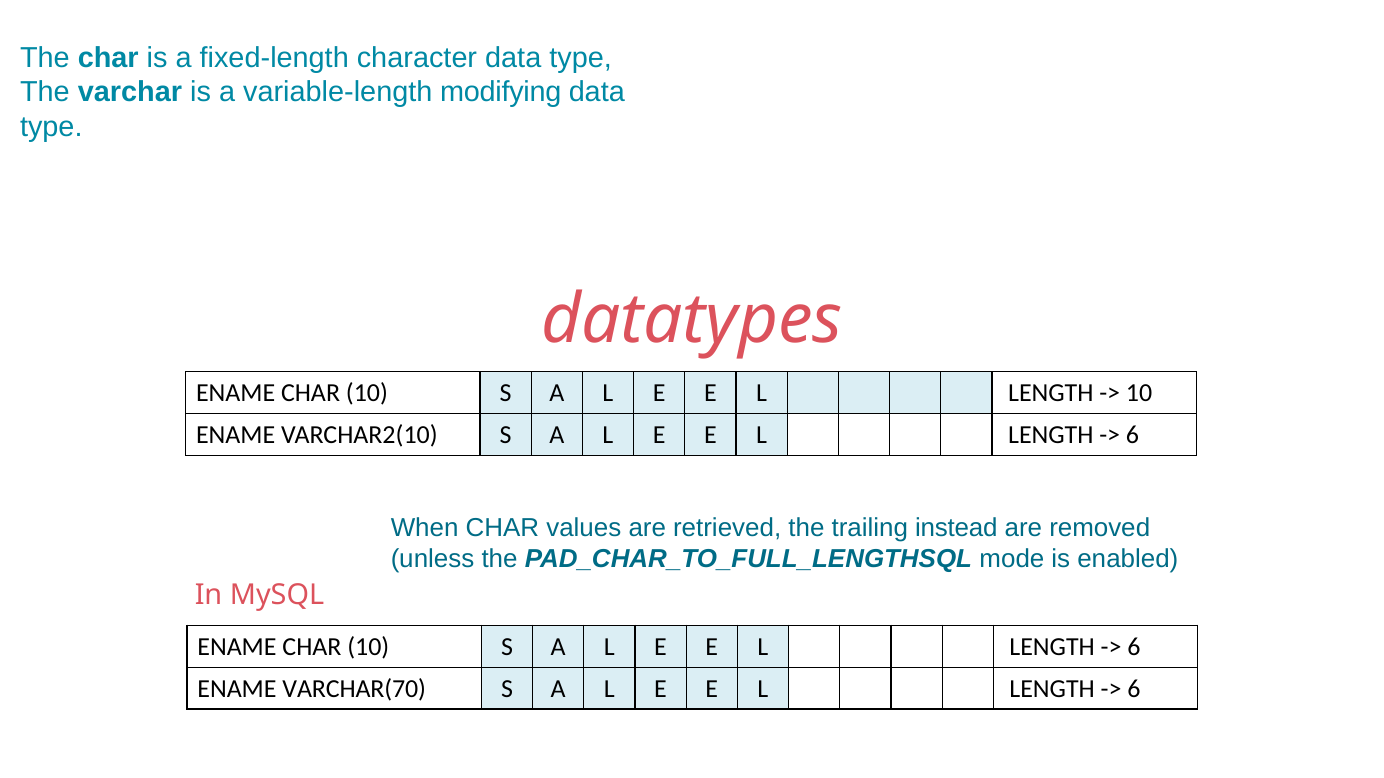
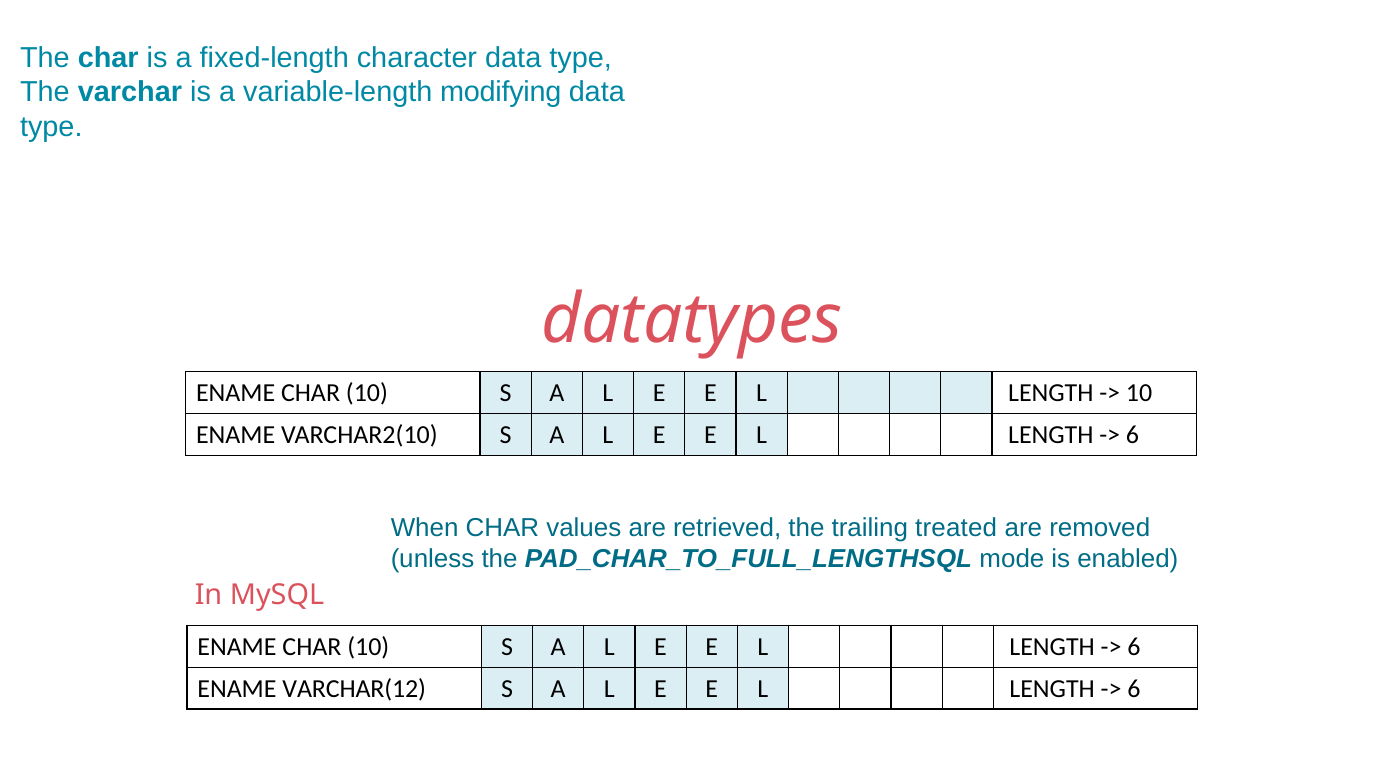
instead: instead -> treated
VARCHAR(70: VARCHAR(70 -> VARCHAR(12
